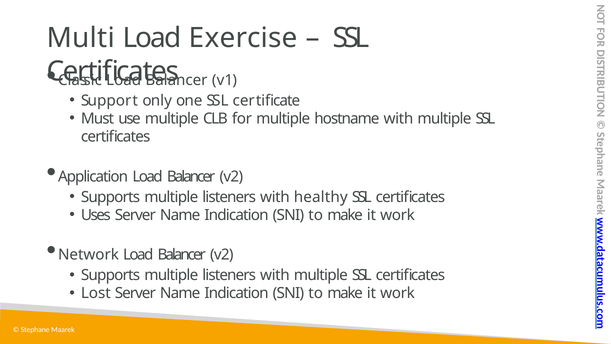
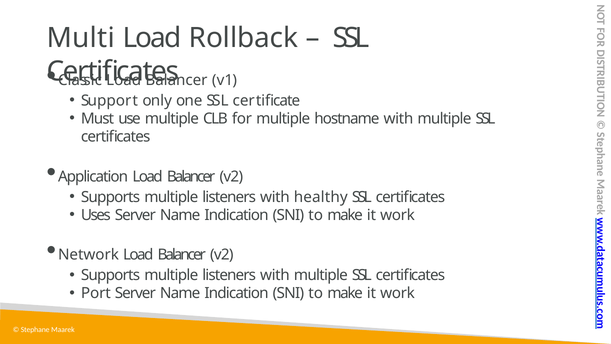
Exercise: Exercise -> Rollback
Lost: Lost -> Port
